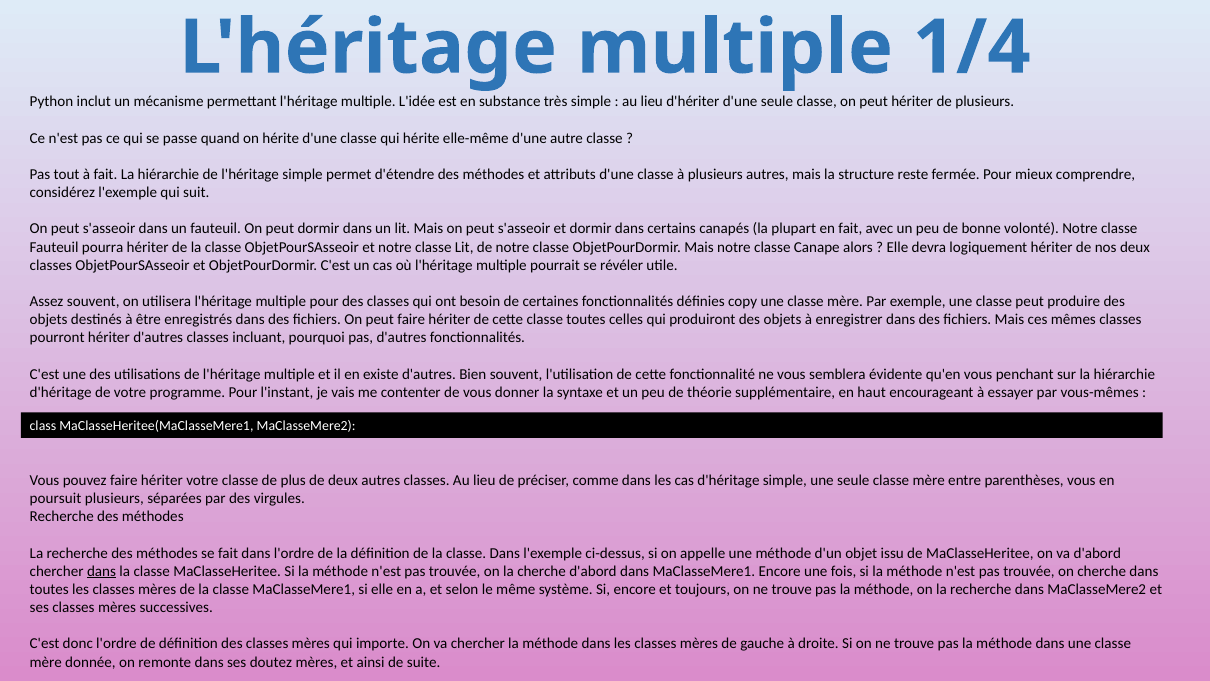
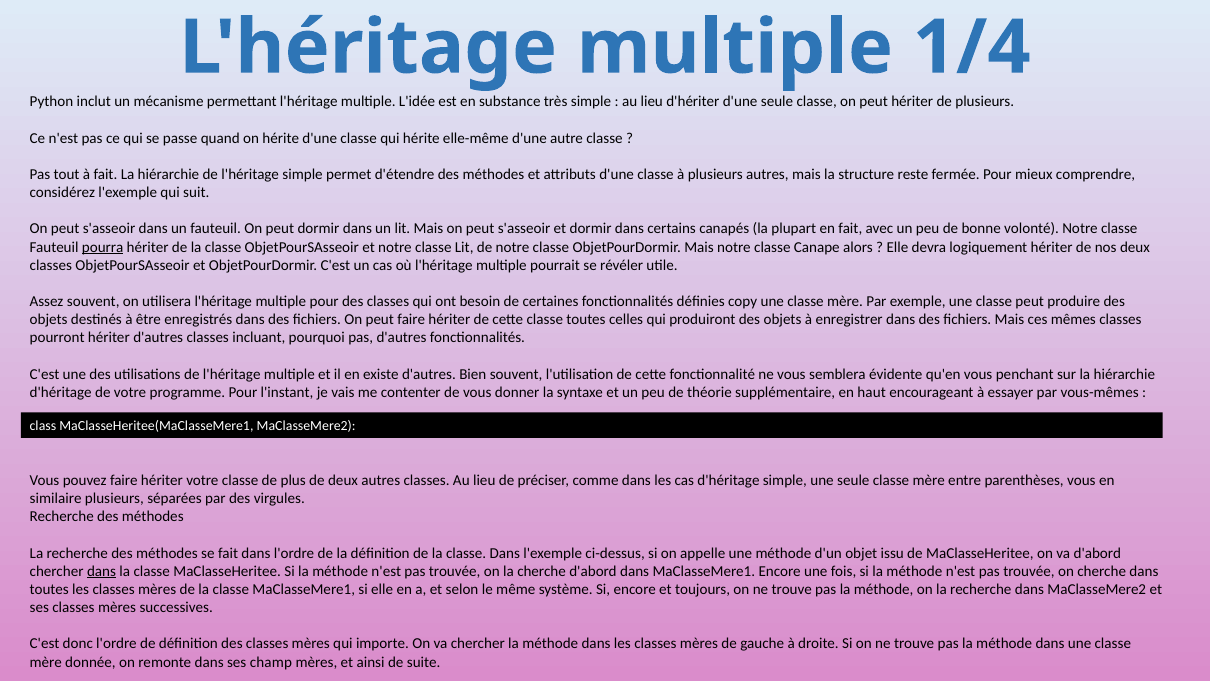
pourra underline: none -> present
poursuit: poursuit -> similaire
doutez: doutez -> champ
